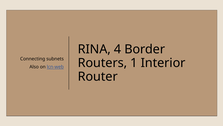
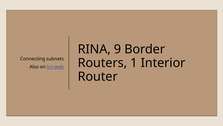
4: 4 -> 9
